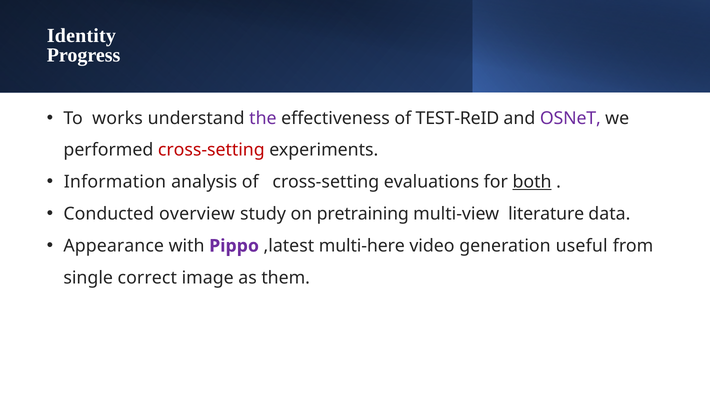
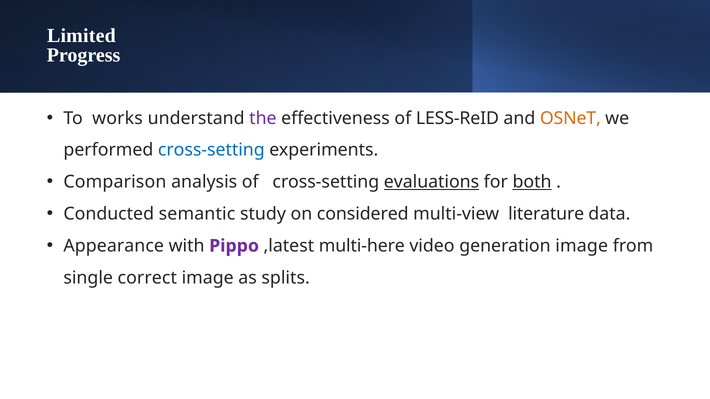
Identity: Identity -> Limited
TEST-ReID: TEST-ReID -> LESS-ReID
OSNeT colour: purple -> orange
cross-setting at (211, 150) colour: red -> blue
Information: Information -> Comparison
evaluations underline: none -> present
overview: overview -> semantic
pretraining: pretraining -> considered
generation useful: useful -> image
them: them -> splits
